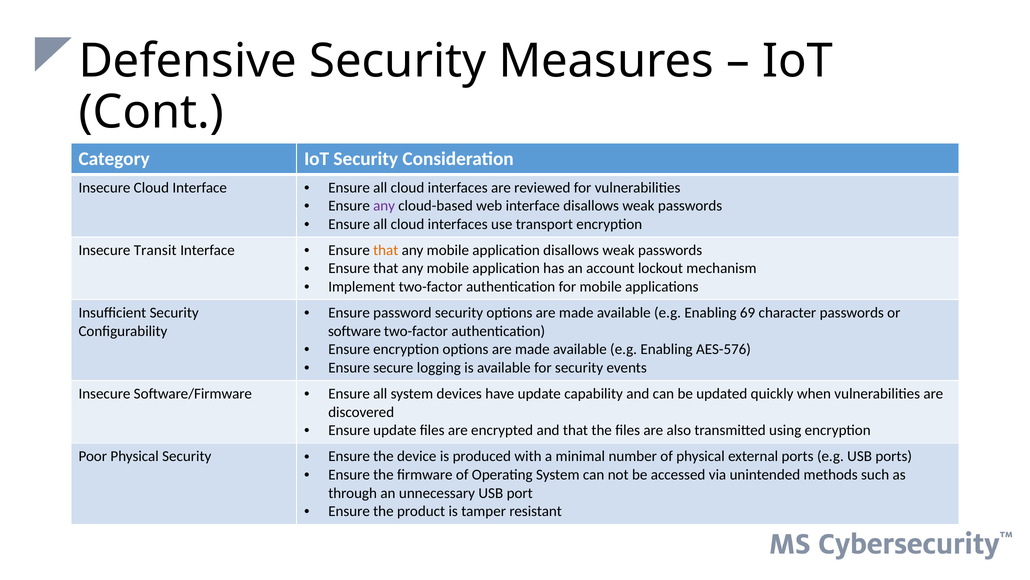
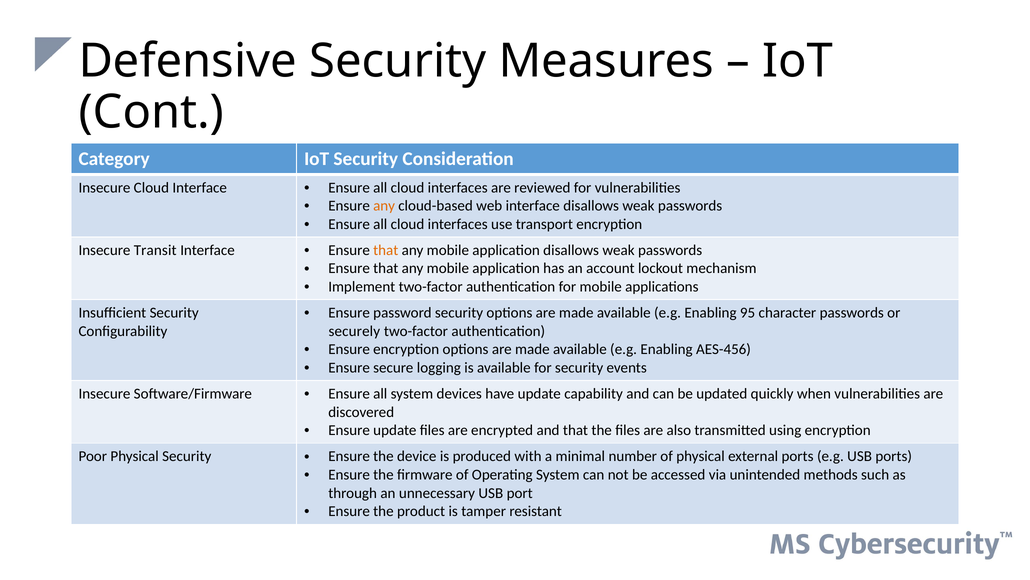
any at (384, 206) colour: purple -> orange
69: 69 -> 95
software: software -> securely
AES-576: AES-576 -> AES-456
